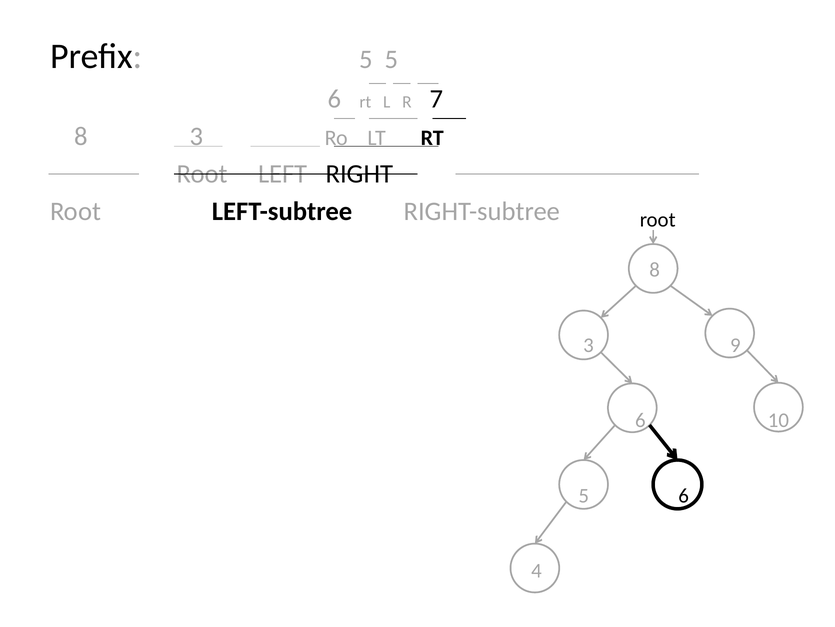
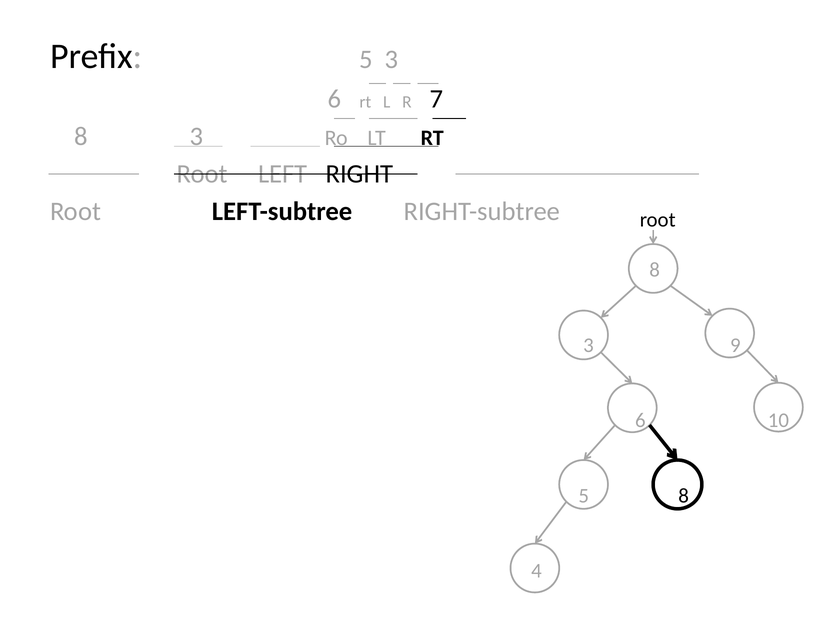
5 5: 5 -> 3
6 at (684, 495): 6 -> 8
